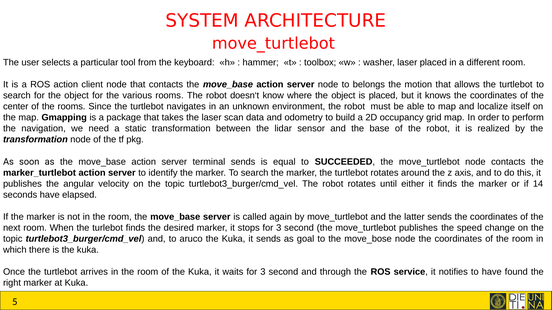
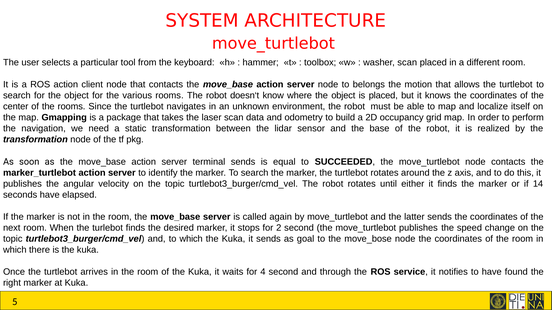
washer laser: laser -> scan
stops for 3: 3 -> 2
to aruco: aruco -> which
waits for 3: 3 -> 4
